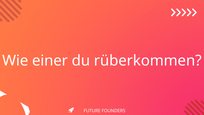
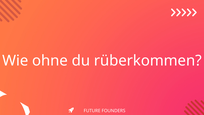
einer: einer -> ohne
